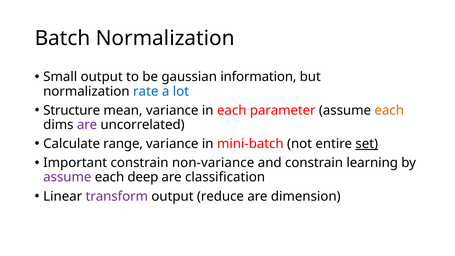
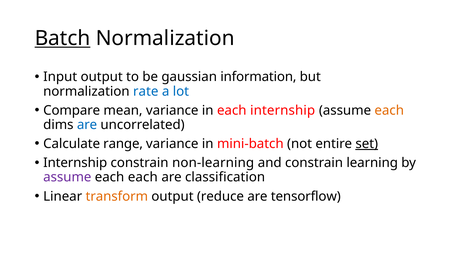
Batch underline: none -> present
Small: Small -> Input
Structure: Structure -> Compare
each parameter: parameter -> internship
are at (87, 125) colour: purple -> blue
Important at (75, 163): Important -> Internship
non-variance: non-variance -> non-learning
each deep: deep -> each
transform colour: purple -> orange
dimension: dimension -> tensorflow
